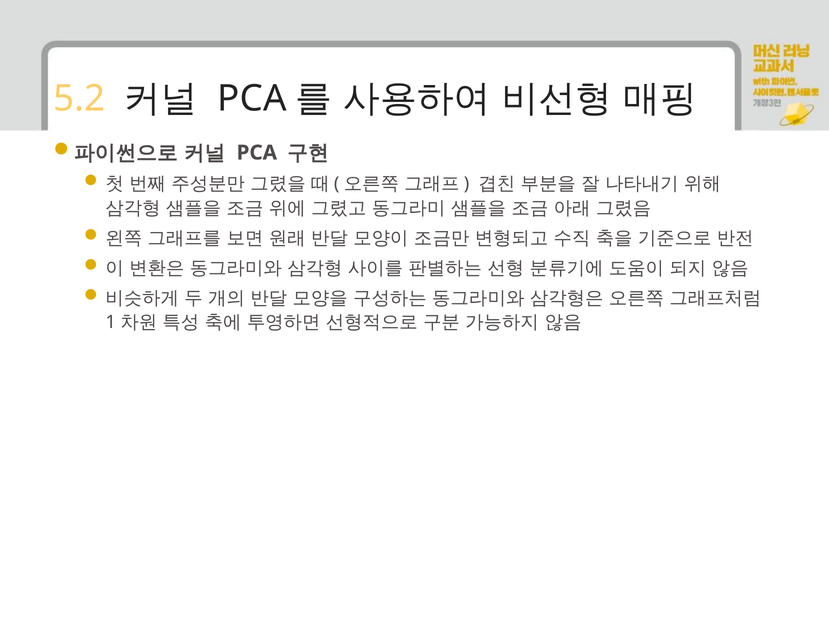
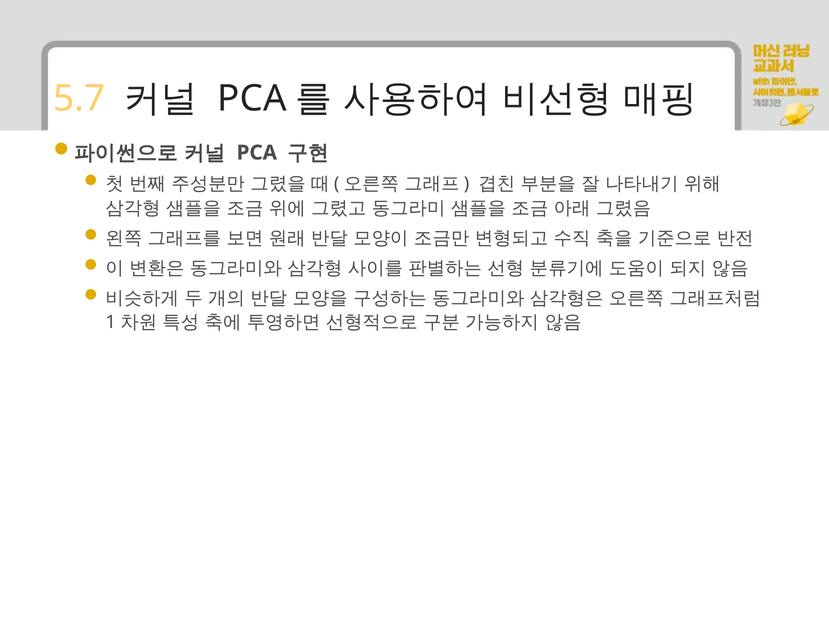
5.2: 5.2 -> 5.7
